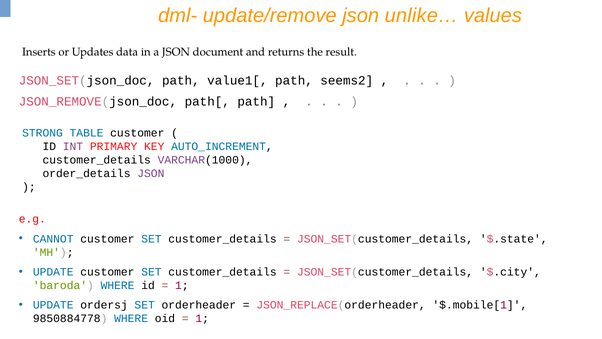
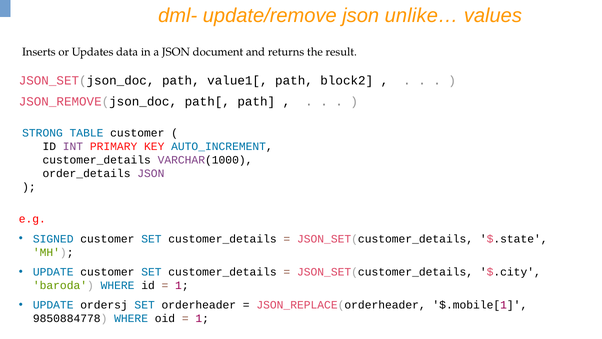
seems2: seems2 -> block2
CANNOT: CANNOT -> SIGNED
